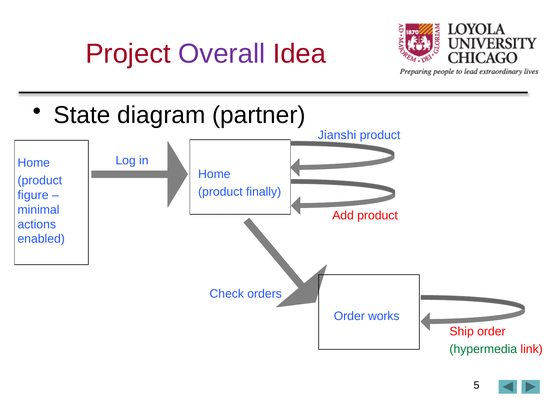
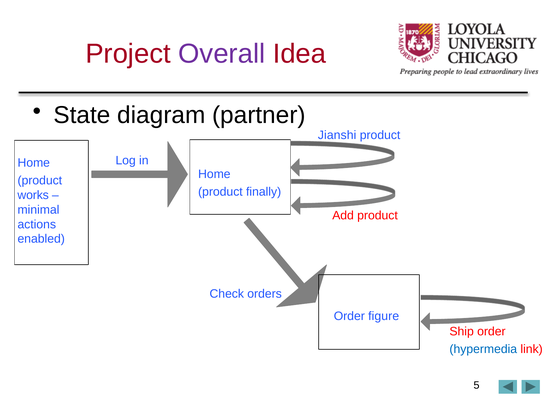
figure: figure -> works
works: works -> figure
hypermedia colour: green -> blue
